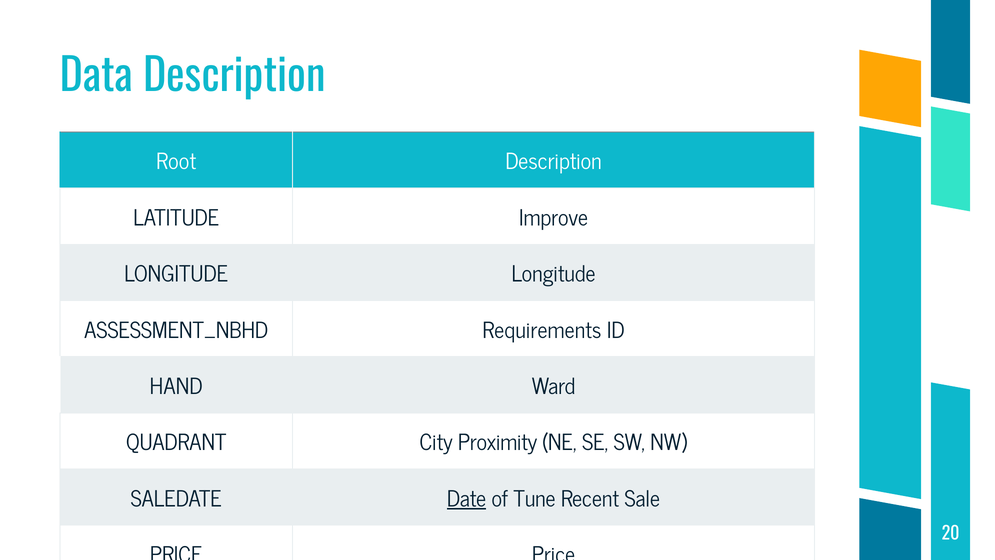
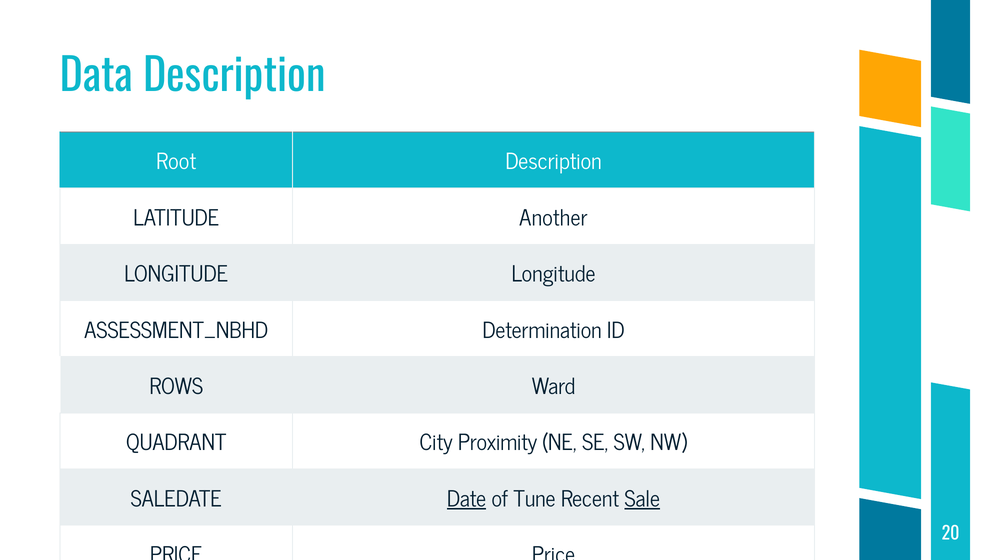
Improve: Improve -> Another
Requirements: Requirements -> Determination
HAND: HAND -> ROWS
Sale underline: none -> present
